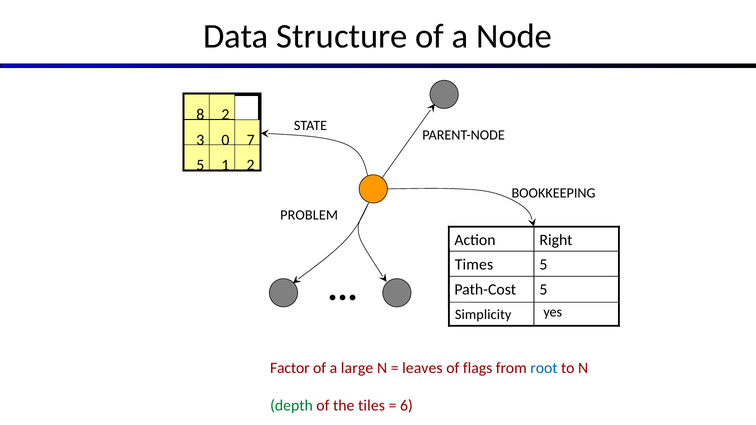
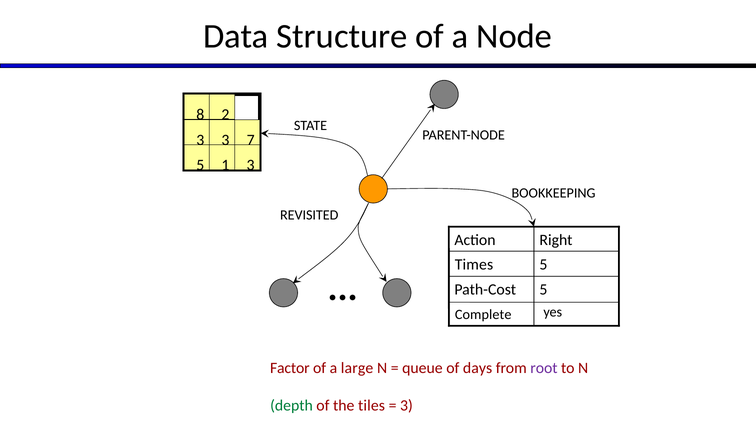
3 0: 0 -> 3
5 2: 2 -> 3
PROBLEM: PROBLEM -> REVISITED
Simplicity: Simplicity -> Complete
leaves: leaves -> queue
flags: flags -> days
root colour: blue -> purple
6 at (407, 406): 6 -> 3
